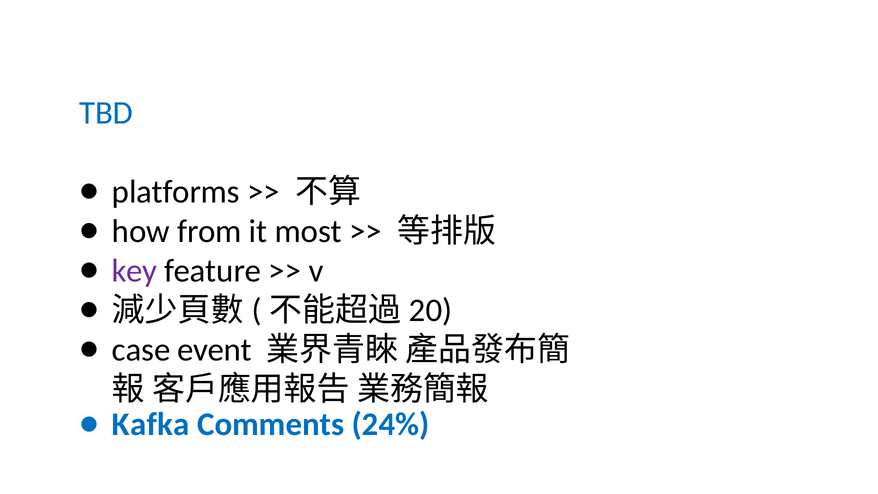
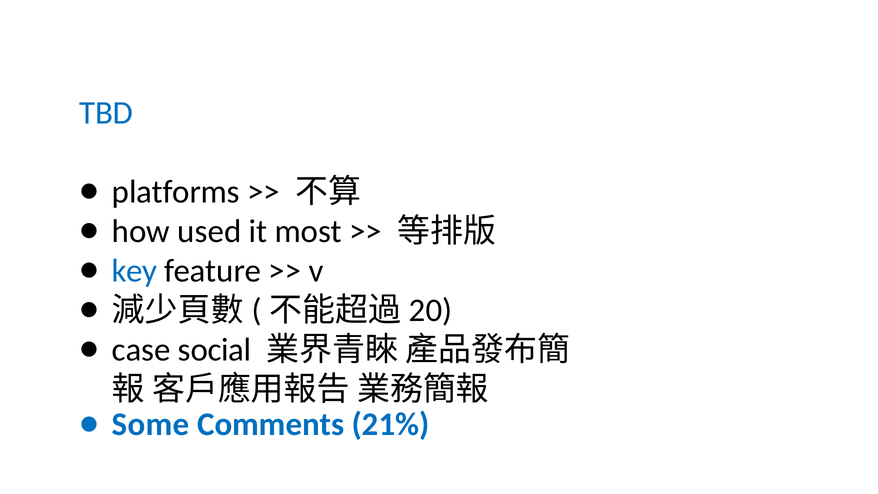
from: from -> used
key colour: purple -> blue
event: event -> social
Kafka: Kafka -> Some
24%: 24% -> 21%
